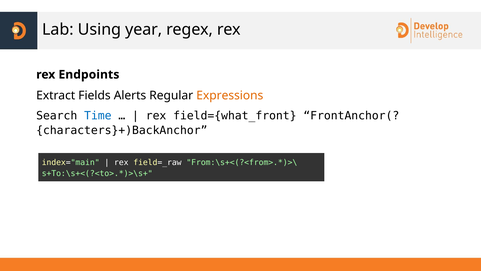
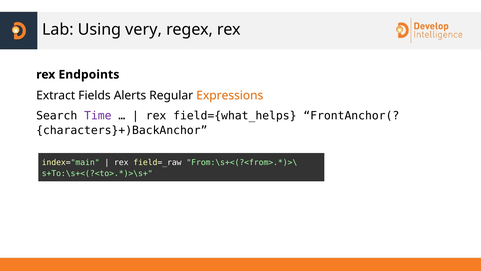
year: year -> very
Time colour: blue -> purple
field={what_front: field={what_front -> field={what_helps
